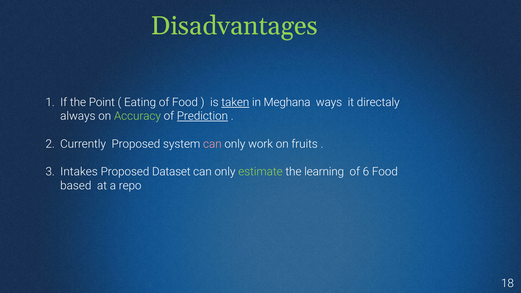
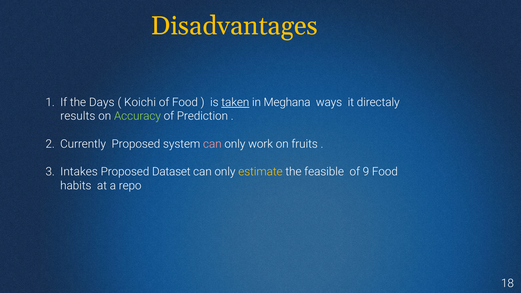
Disadvantages colour: light green -> yellow
Point: Point -> Days
Eating: Eating -> Koichi
always: always -> results
Prediction underline: present -> none
estimate colour: light green -> yellow
learning: learning -> feasible
6: 6 -> 9
based: based -> habits
